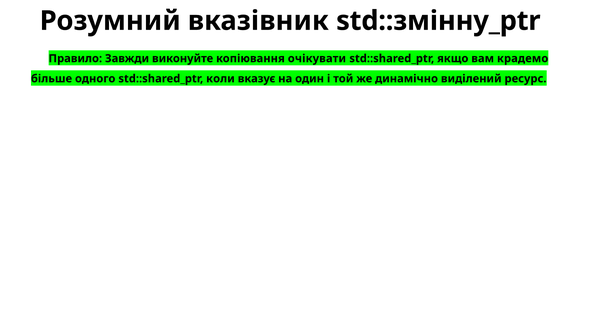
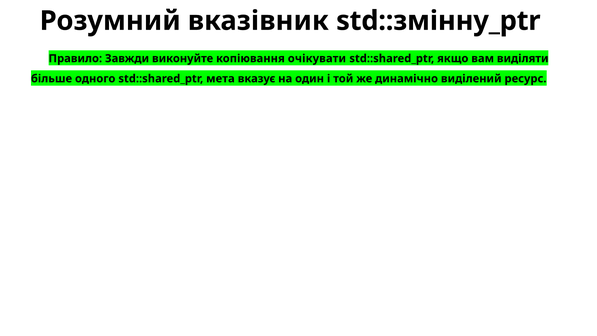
крадемо: крадемо -> виділяти
коли: коли -> мета
